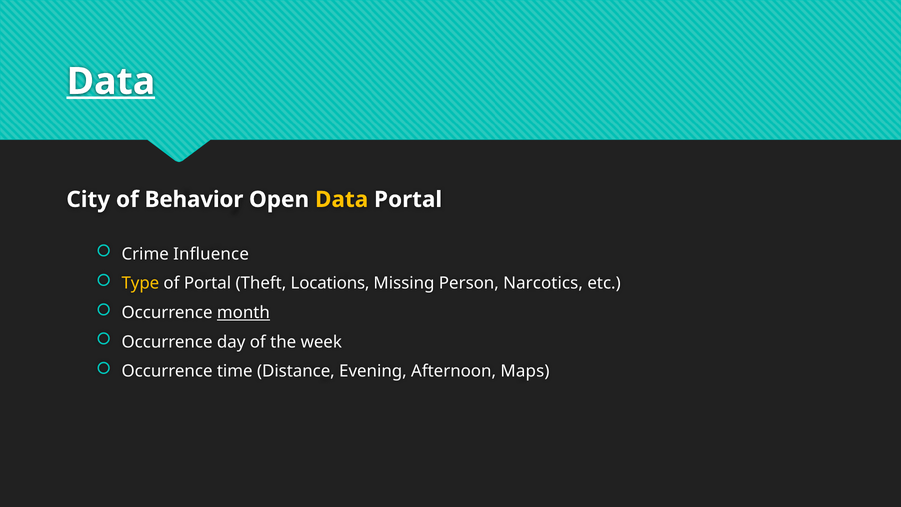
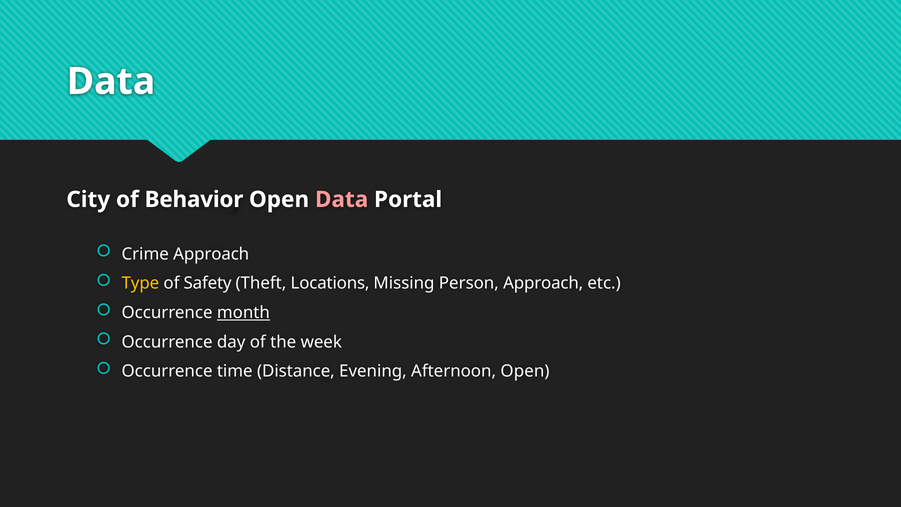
Data at (111, 81) underline: present -> none
Data at (342, 199) colour: yellow -> pink
Crime Influence: Influence -> Approach
of Portal: Portal -> Safety
Person Narcotics: Narcotics -> Approach
Afternoon Maps: Maps -> Open
